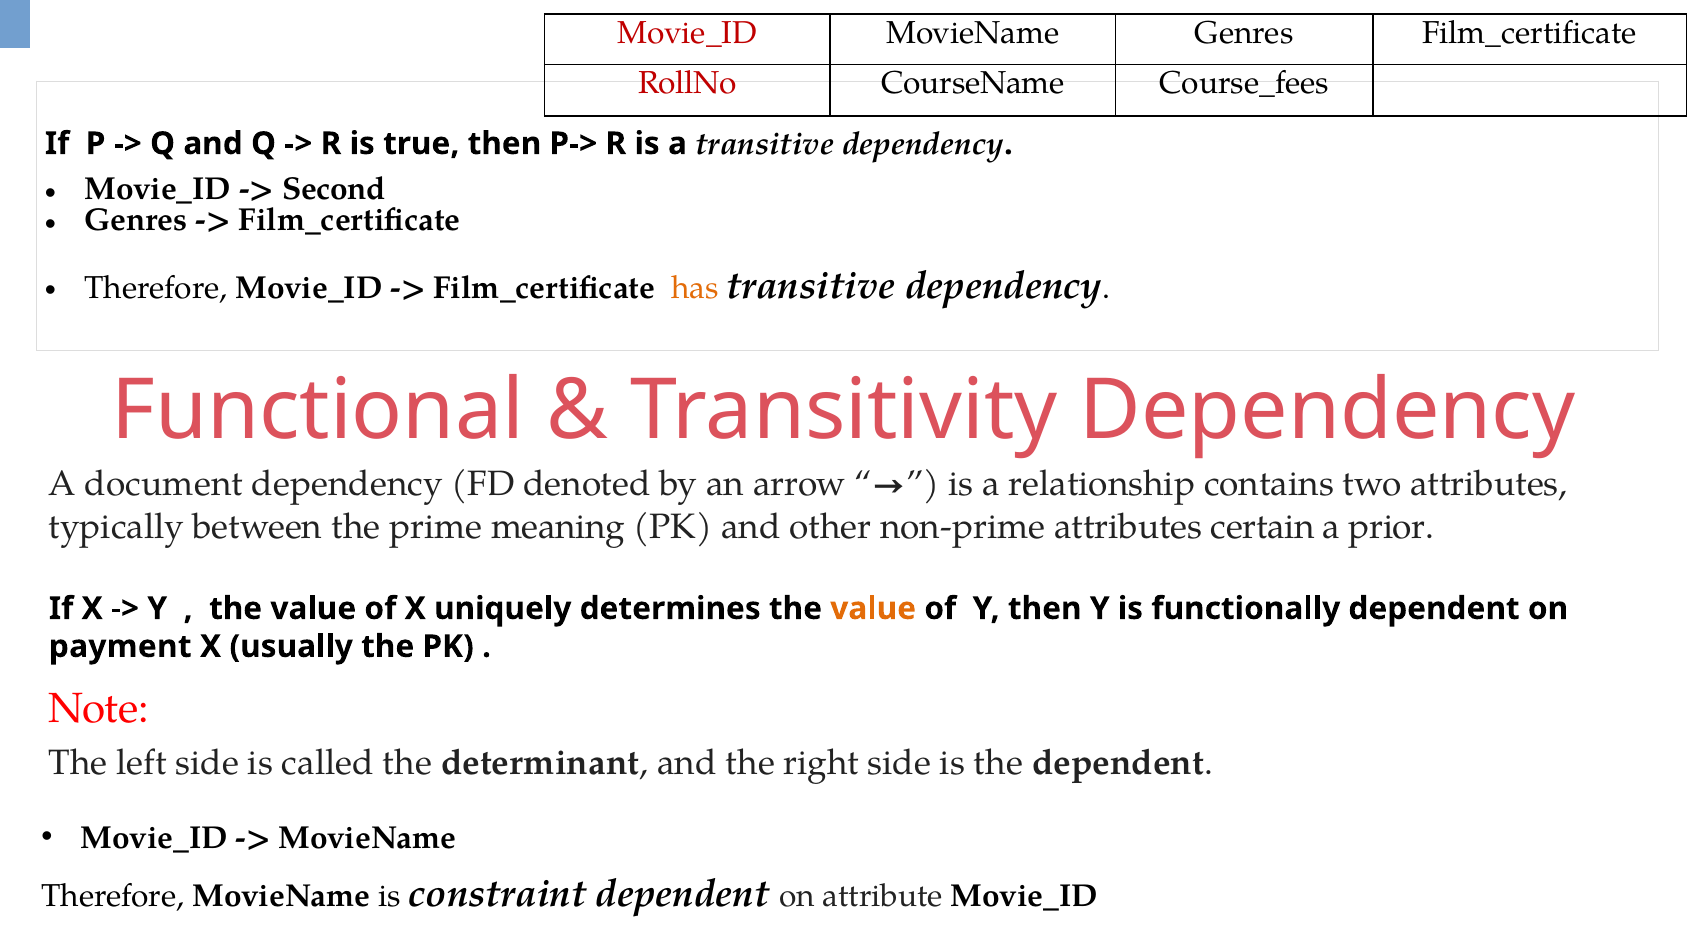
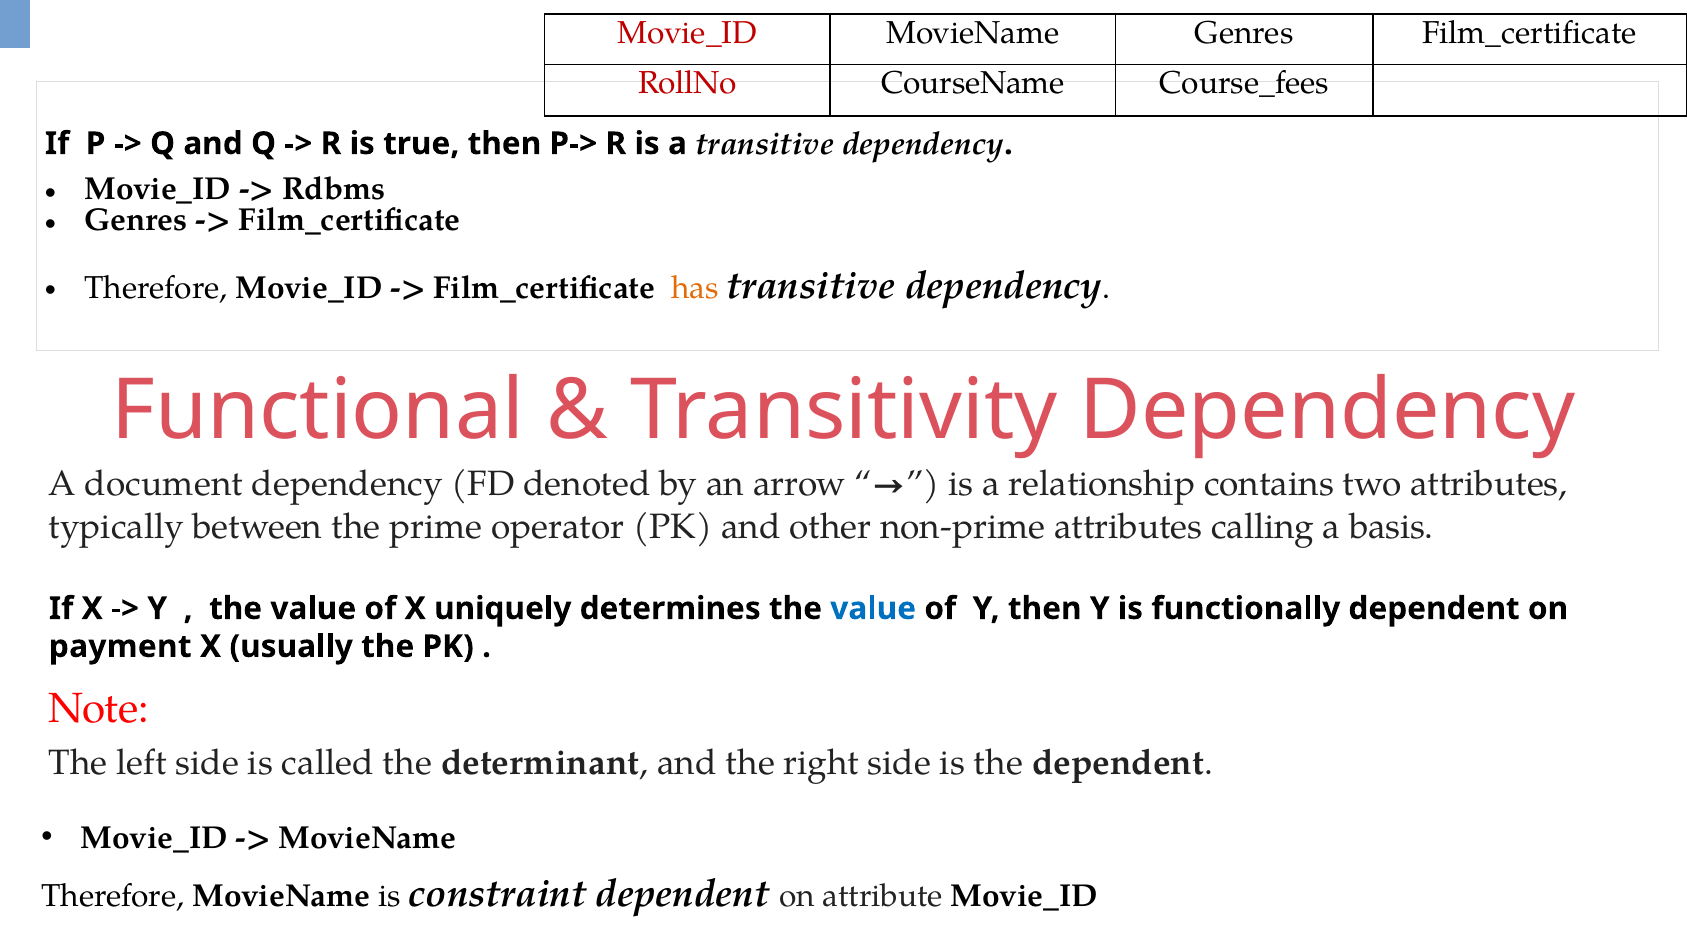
Second: Second -> Rdbms
meaning: meaning -> operator
certain: certain -> calling
prior: prior -> basis
value at (873, 609) colour: orange -> blue
